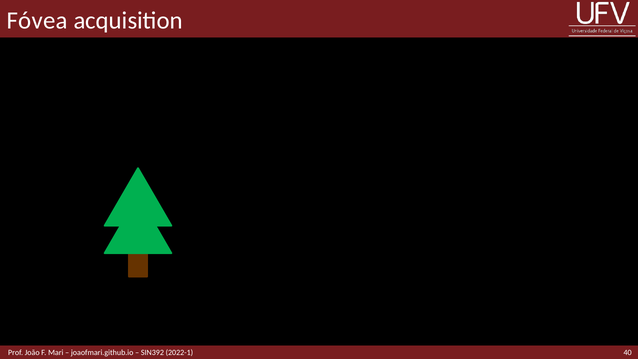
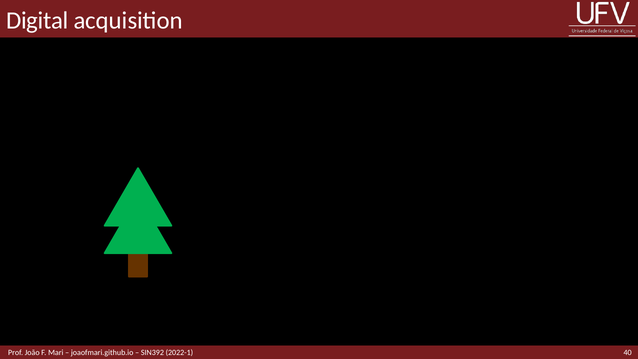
Fóvea: Fóvea -> Digital
